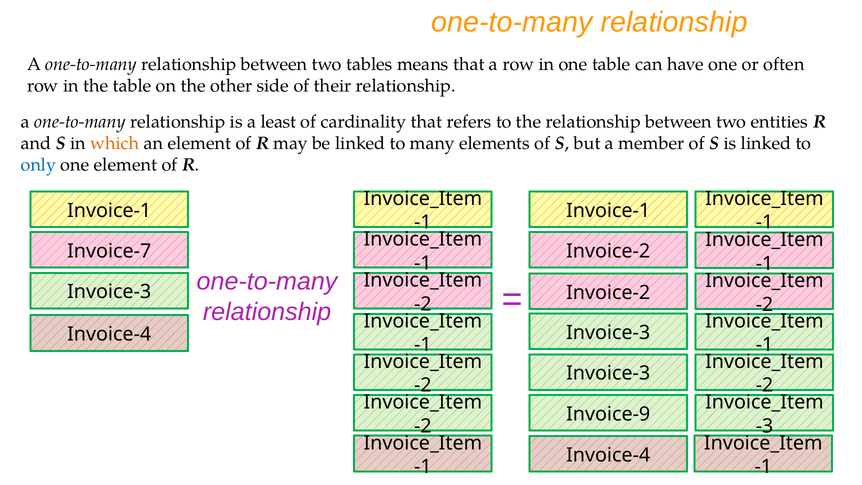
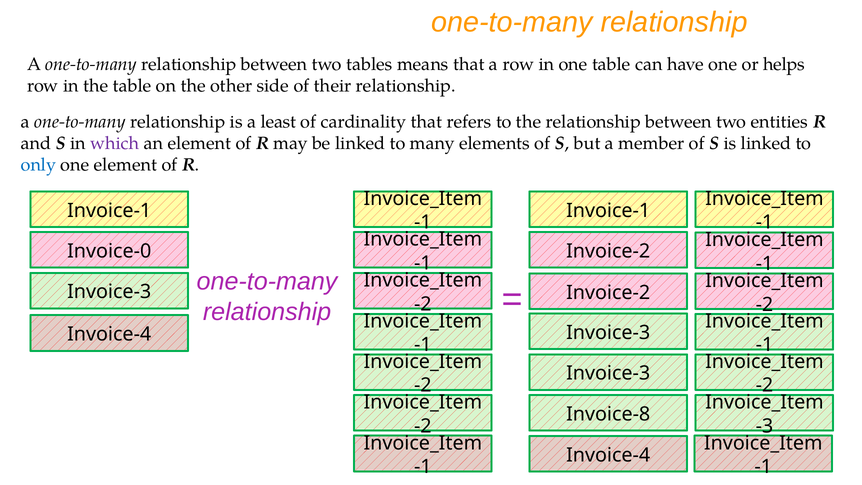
often: often -> helps
which colour: orange -> purple
Invoice-7: Invoice-7 -> Invoice-0
Invoice-9: Invoice-9 -> Invoice-8
